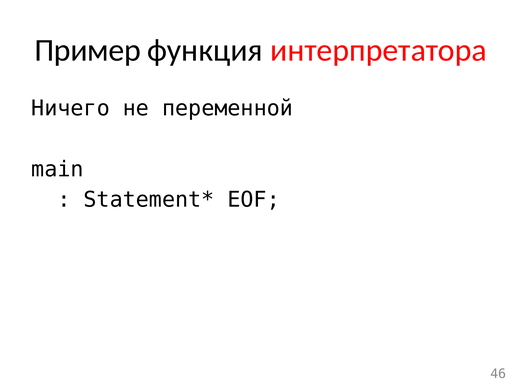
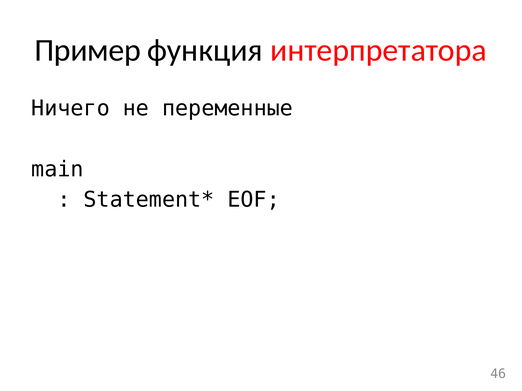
переменной: переменной -> переменные
